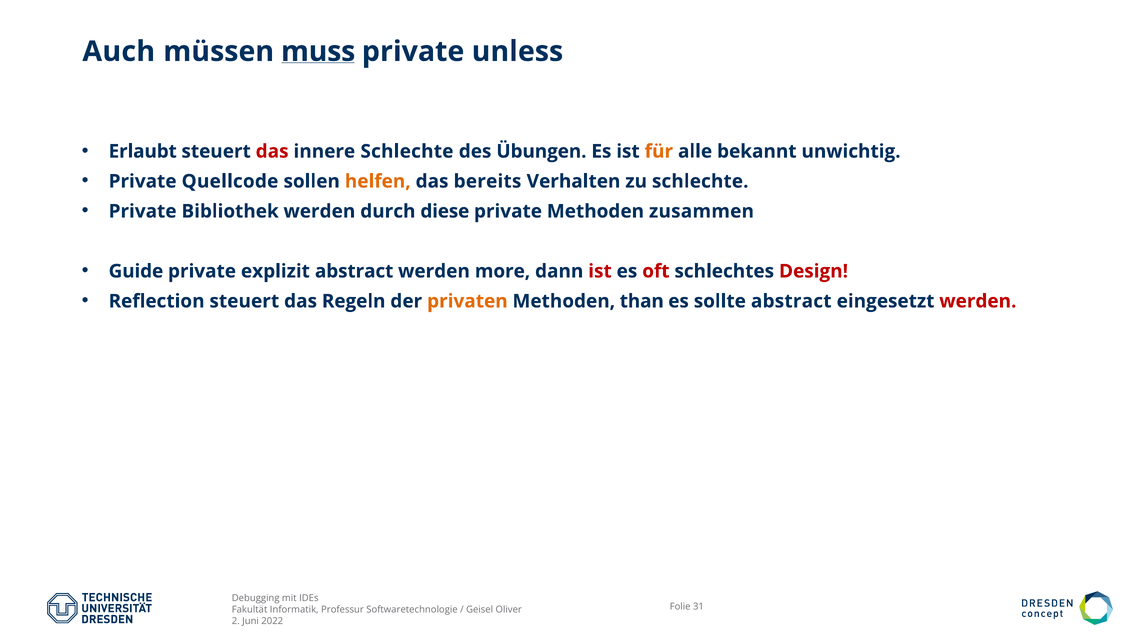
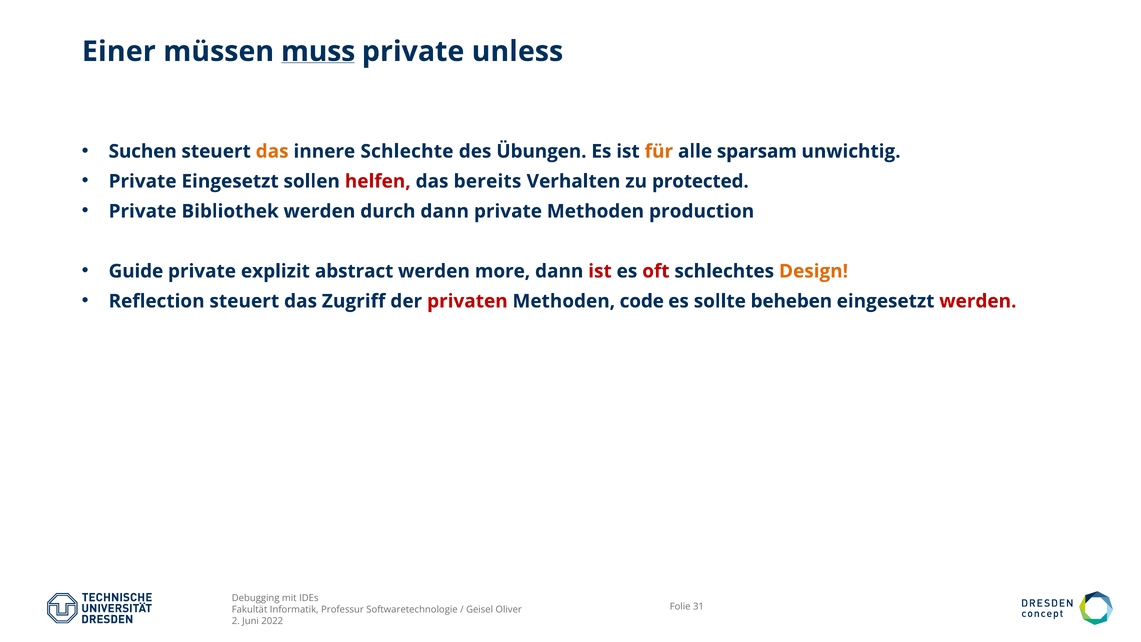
Auch: Auch -> Einer
Erlaubt: Erlaubt -> Suchen
das at (272, 151) colour: red -> orange
bekannt: bekannt -> sparsam
Private Quellcode: Quellcode -> Eingesetzt
helfen colour: orange -> red
zu schlechte: schlechte -> protected
durch diese: diese -> dann
zusammen: zusammen -> production
Design colour: red -> orange
Regeln: Regeln -> Zugriff
privaten colour: orange -> red
than: than -> code
sollte abstract: abstract -> beheben
